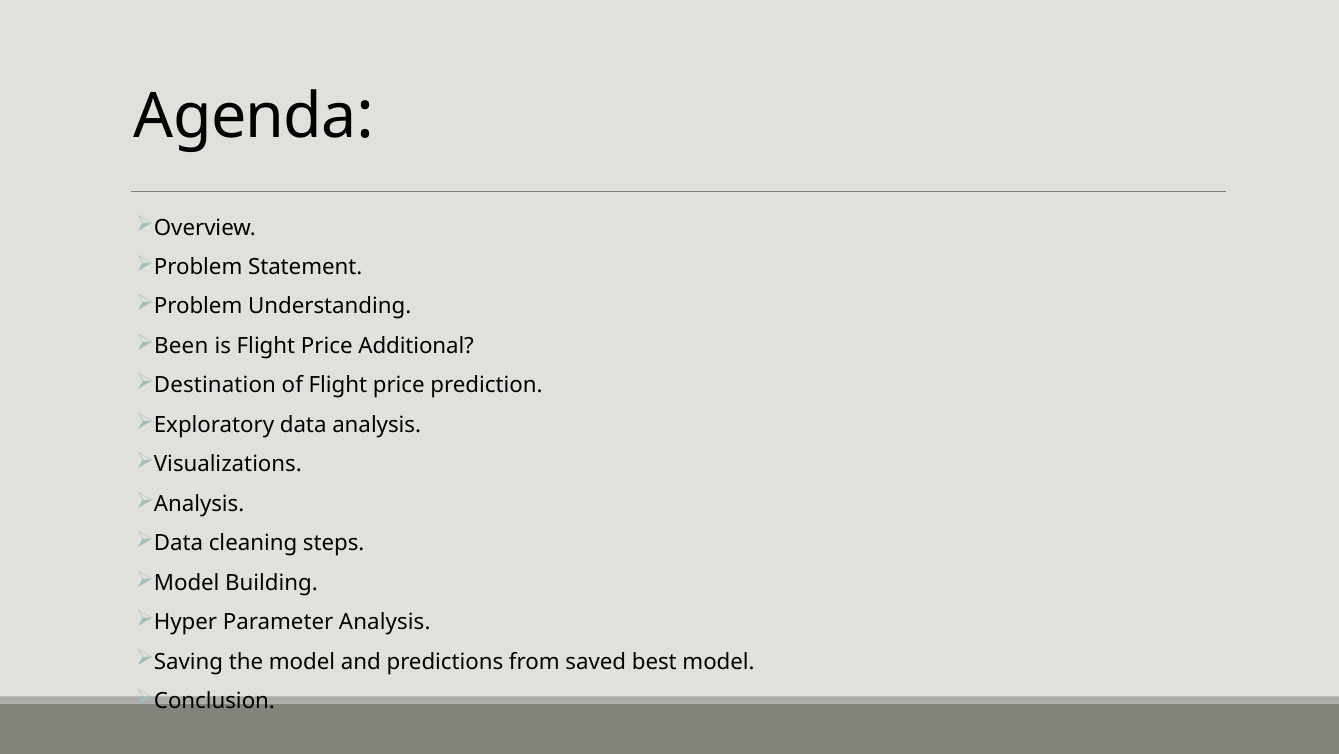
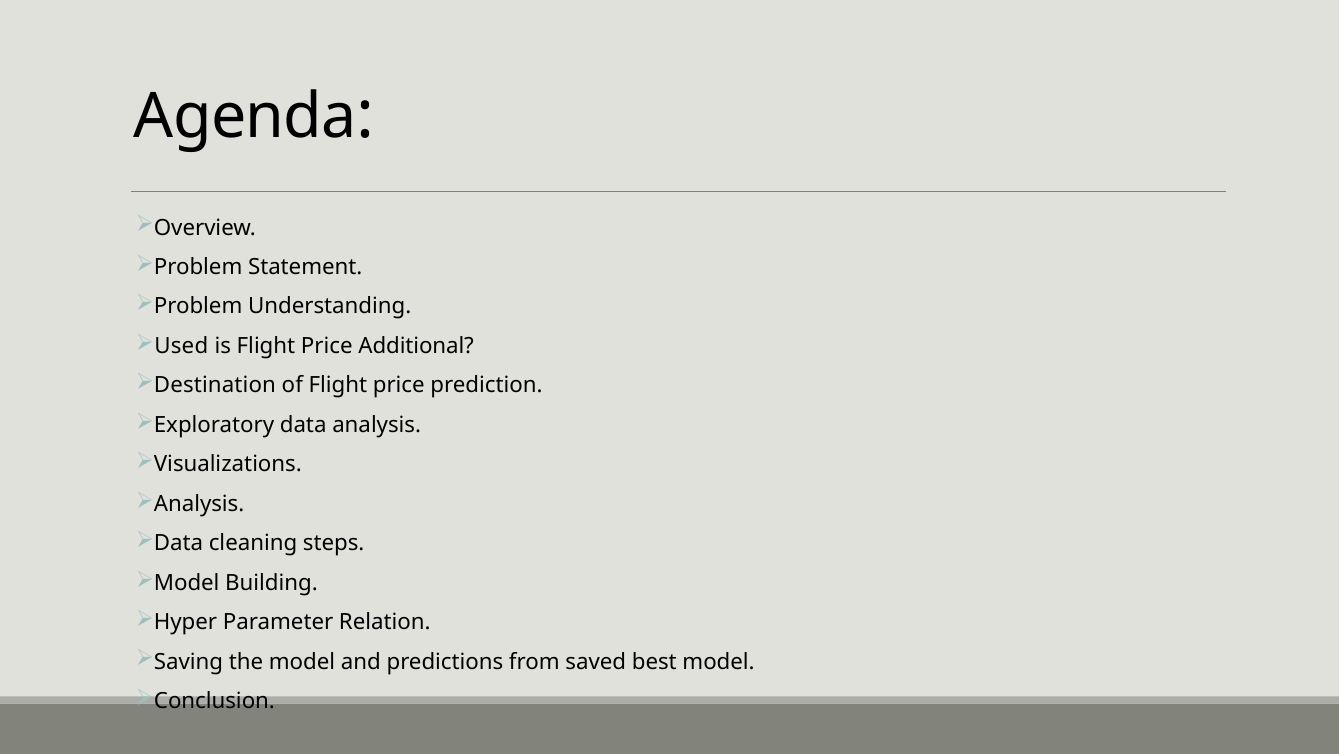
Been: Been -> Used
Parameter Analysis: Analysis -> Relation
